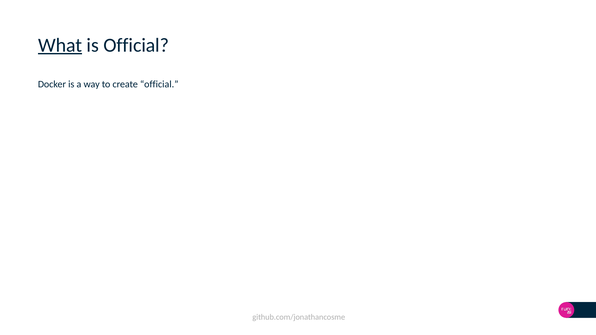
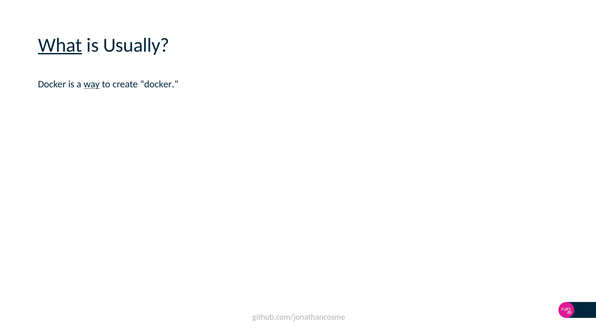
is Official: Official -> Usually
way underline: none -> present
create official: official -> docker
